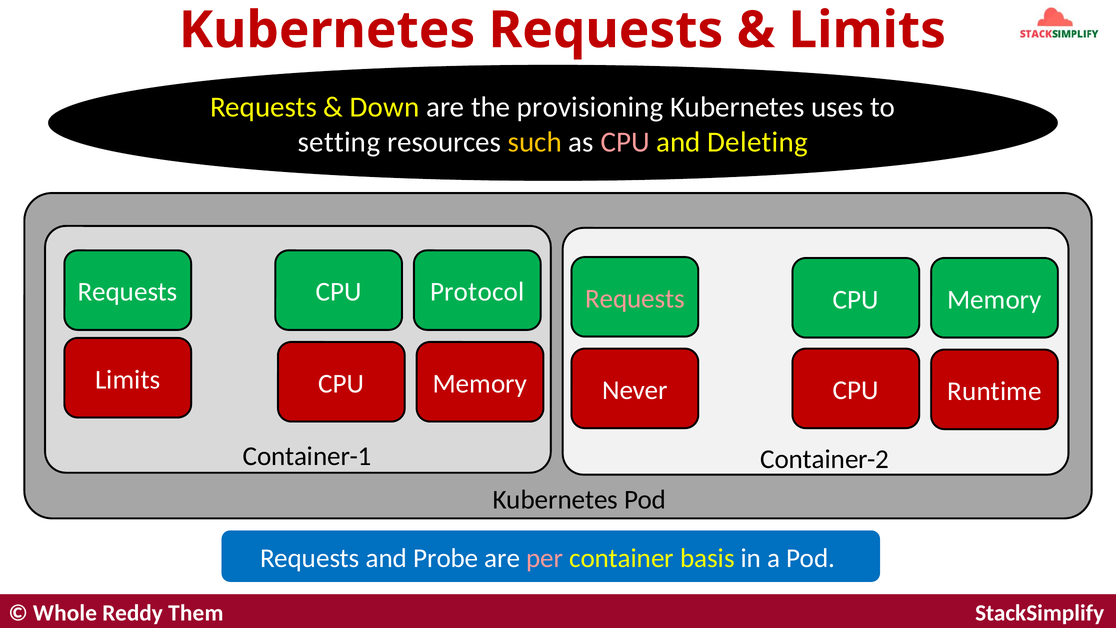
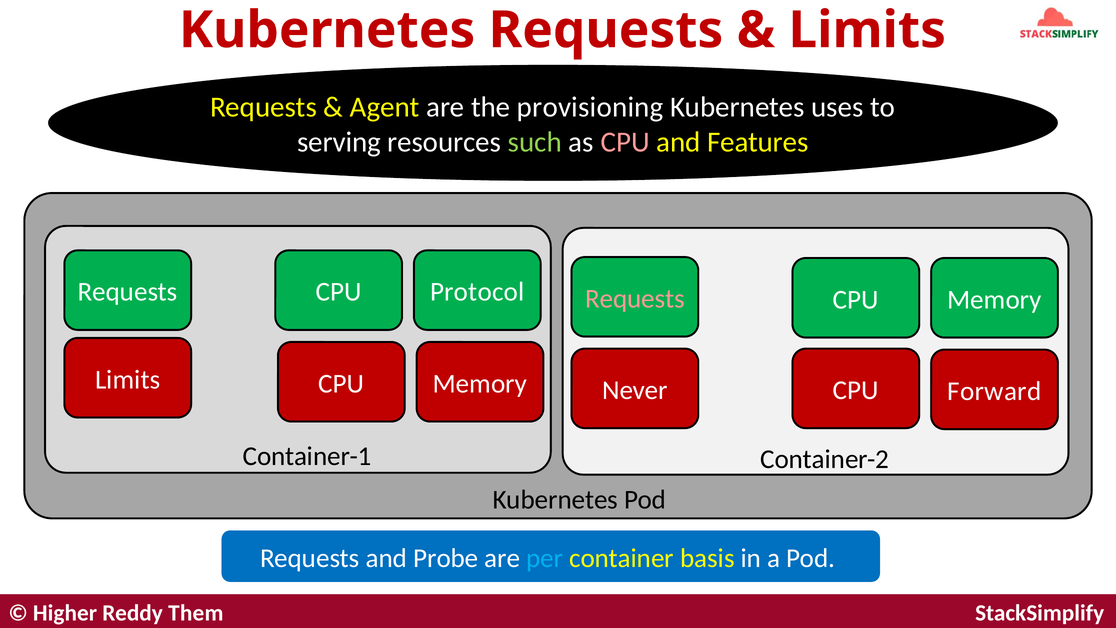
Down: Down -> Agent
setting: setting -> serving
such colour: yellow -> light green
Deleting: Deleting -> Features
Runtime: Runtime -> Forward
per colour: pink -> light blue
Whole: Whole -> Higher
